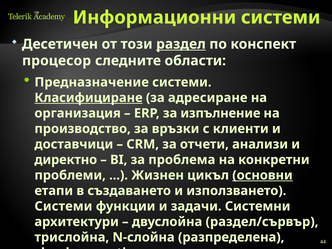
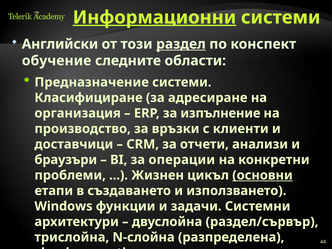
Информационни underline: none -> present
Десетичен: Десетичен -> Английски
процесор: процесор -> обучение
Класифициране underline: present -> none
директно: директно -> браузъри
проблема: проблема -> операции
Системи at (63, 206): Системи -> Windows
